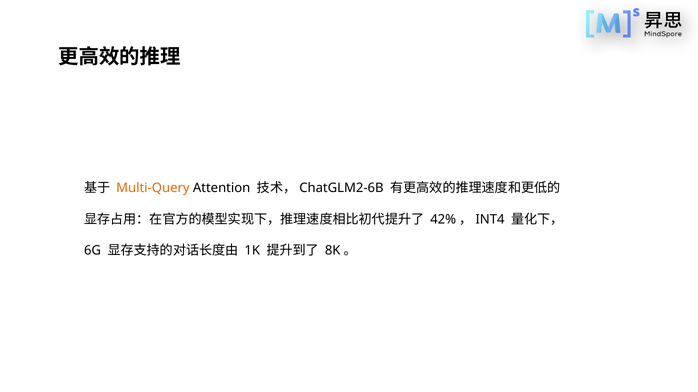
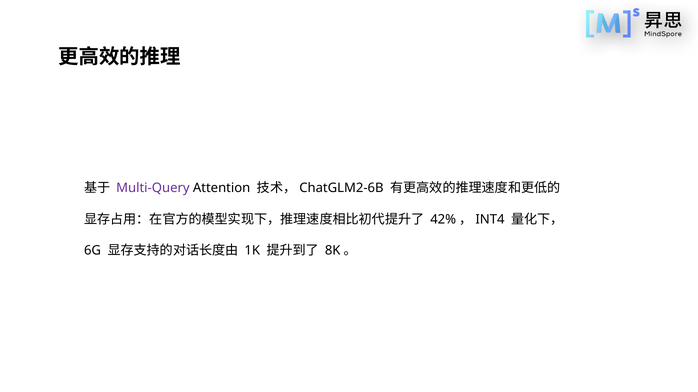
Multi-Query colour: orange -> purple
